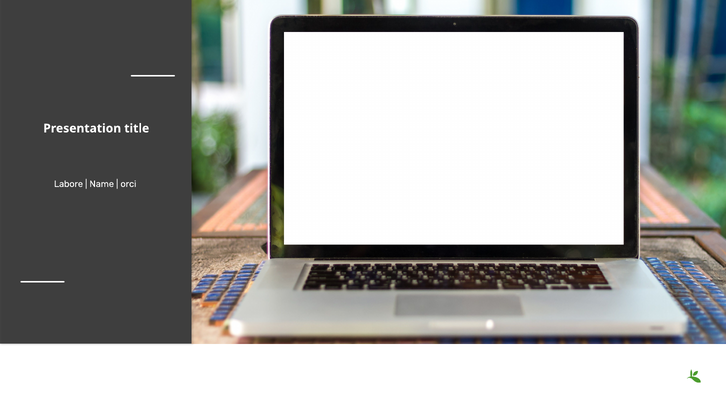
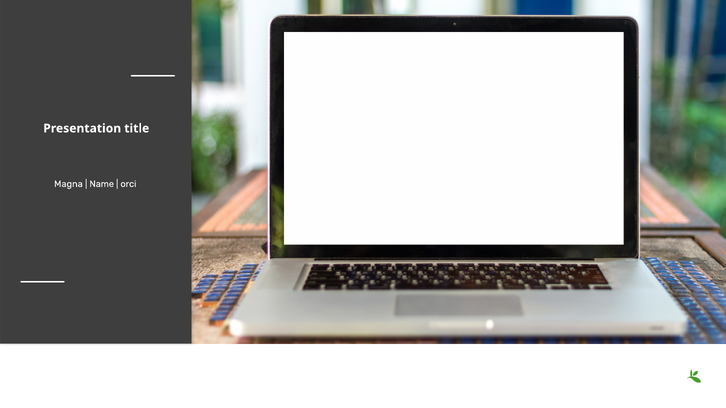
Labore: Labore -> Magna
